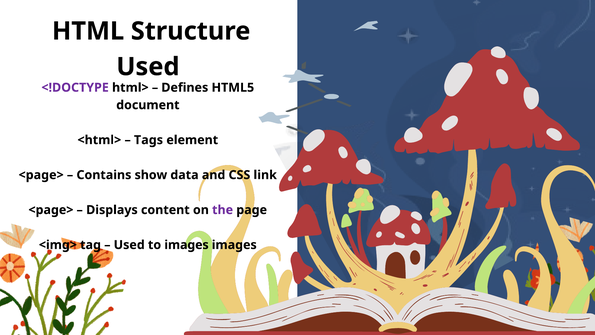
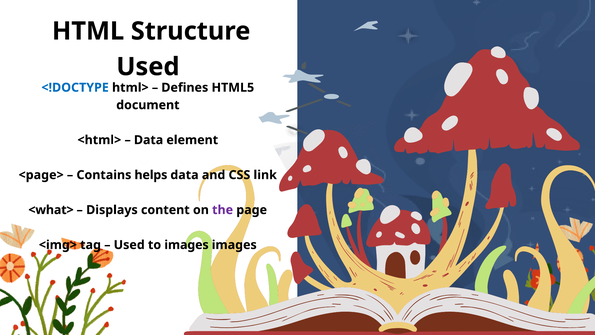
<!DOCTYPE colour: purple -> blue
Tags at (148, 140): Tags -> Data
show: show -> helps
<page> at (51, 210): <page> -> <what>
